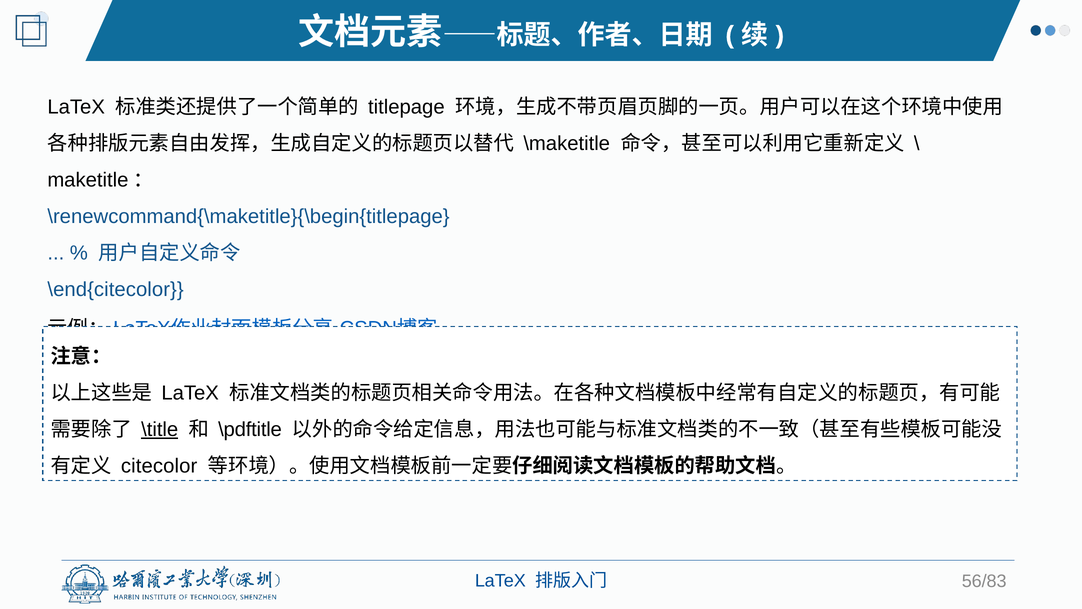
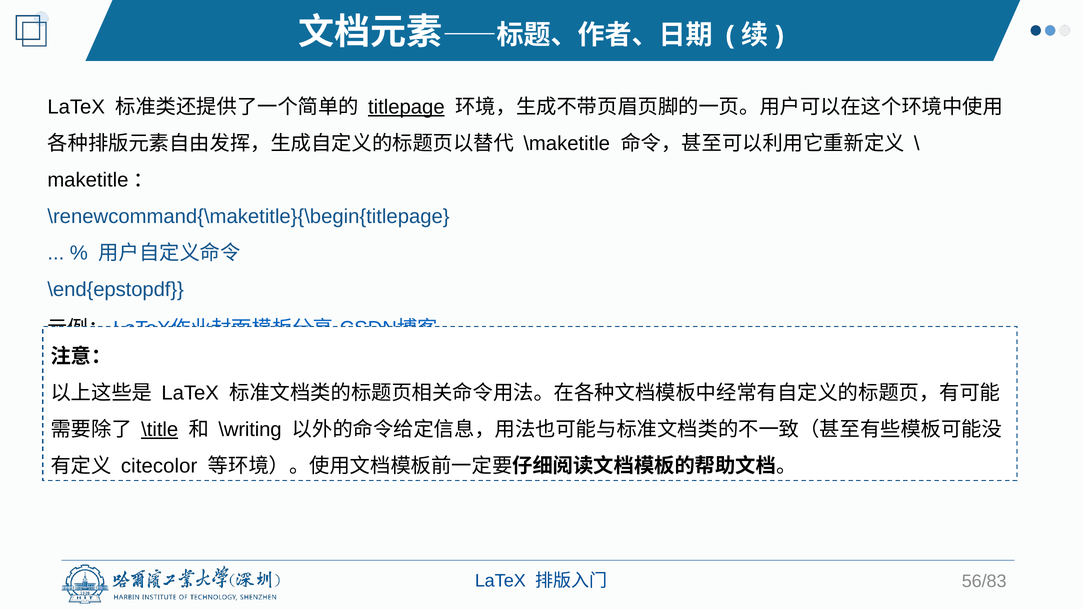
titlepage underline: none -> present
\end{citecolor: \end{citecolor -> \end{epstopdf
\pdftitle: \pdftitle -> \writing
